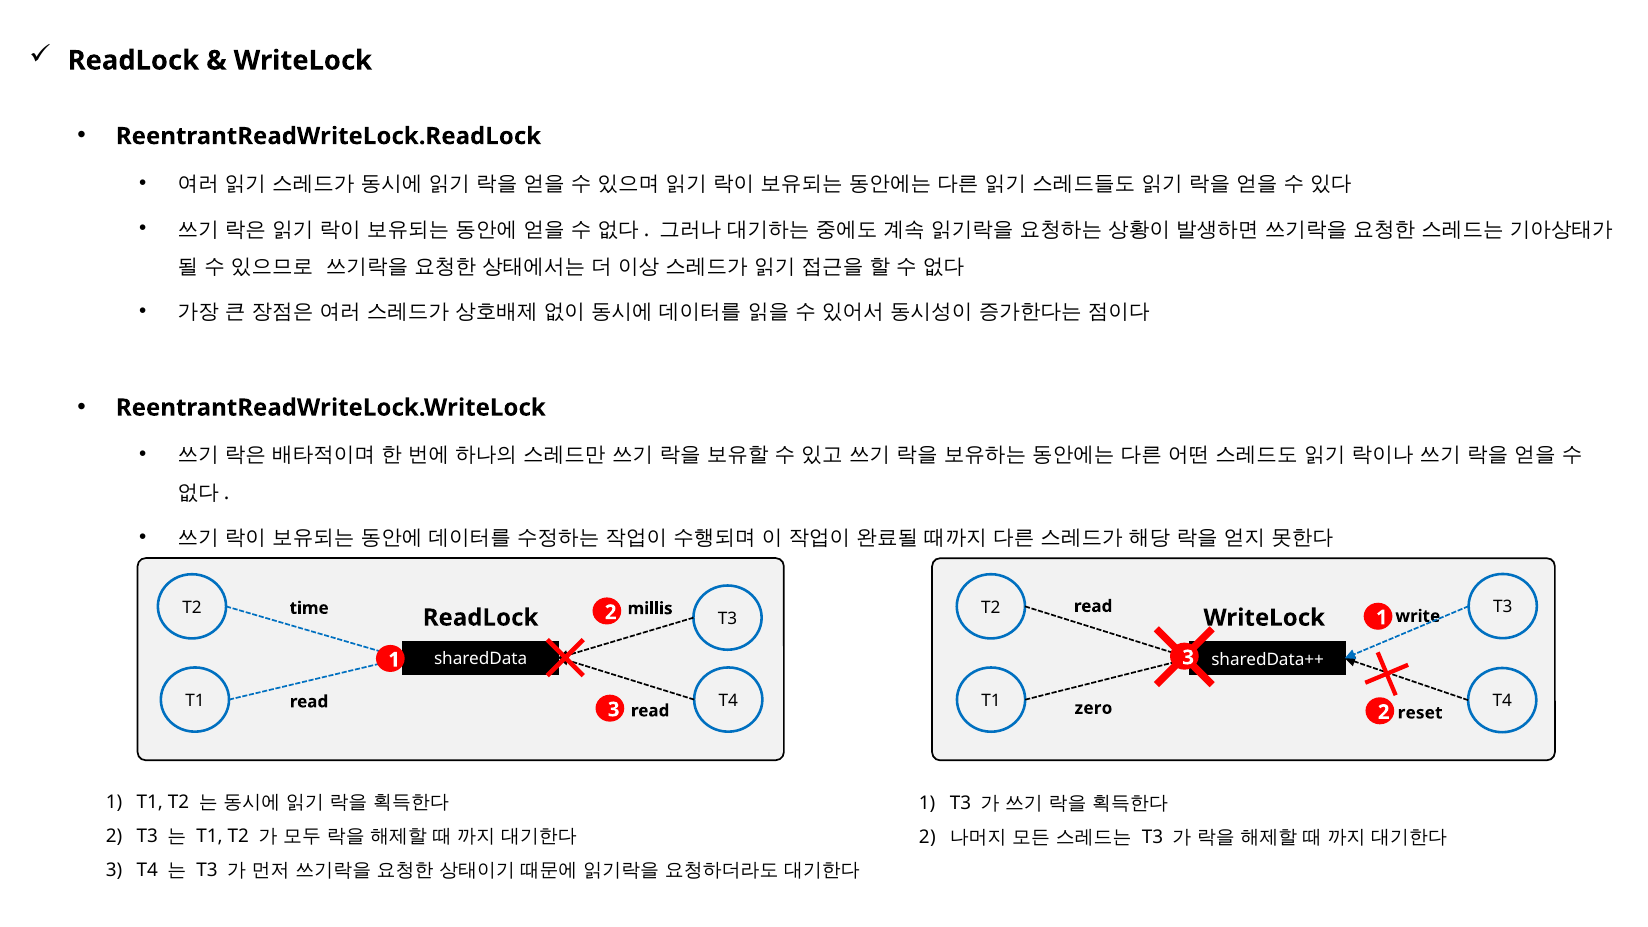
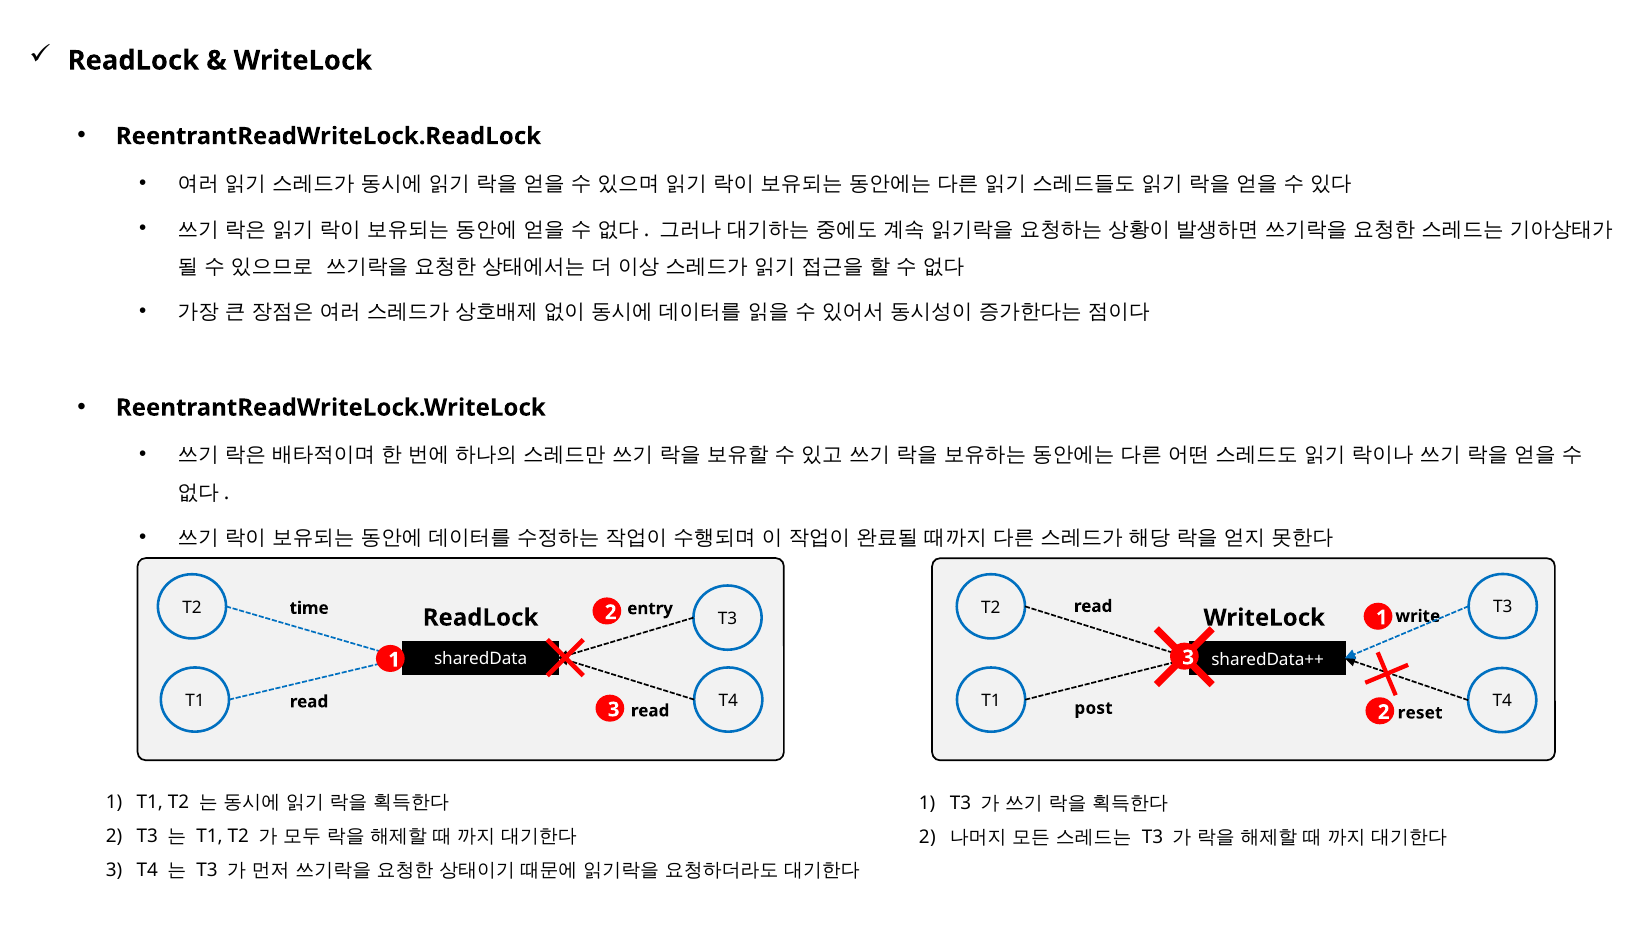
millis: millis -> entry
zero: zero -> post
